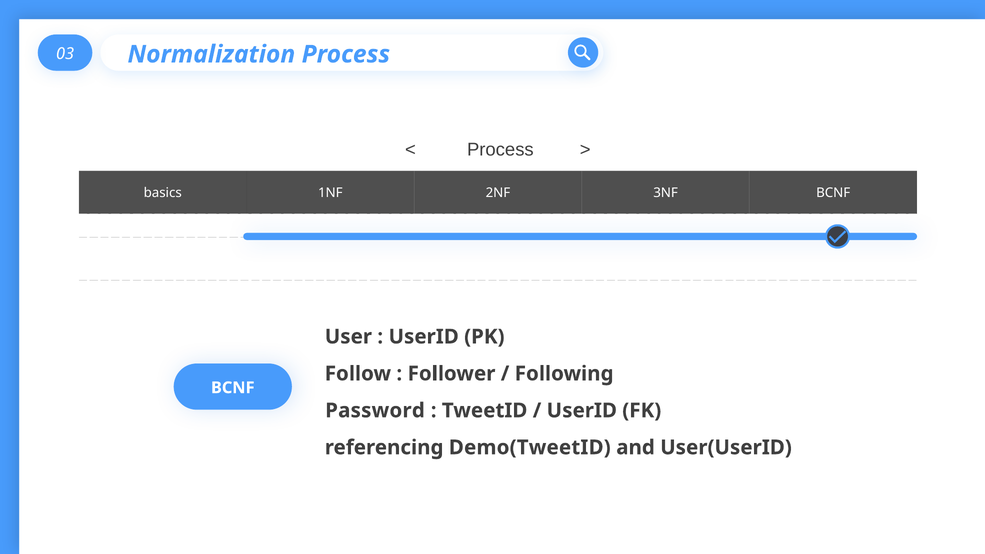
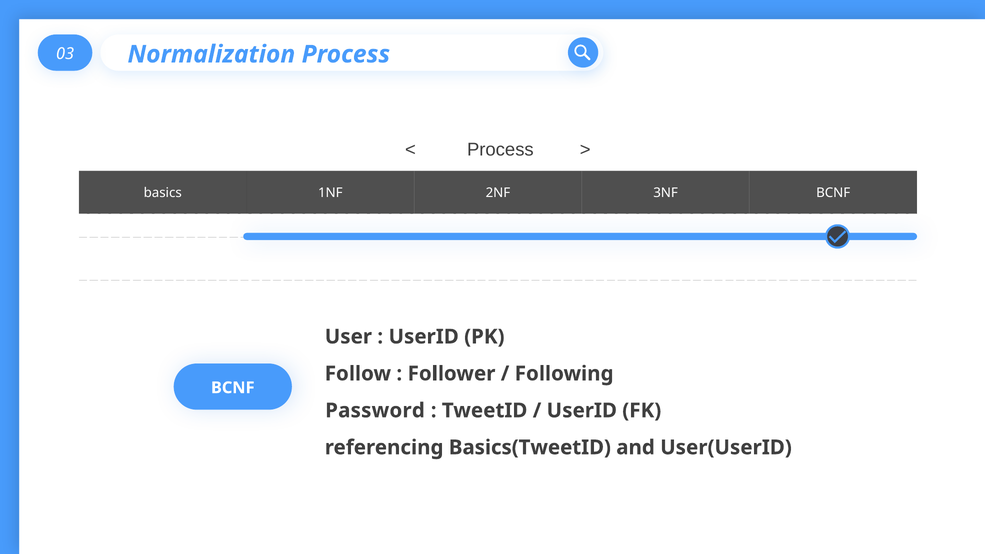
Demo(TweetID: Demo(TweetID -> Basics(TweetID
